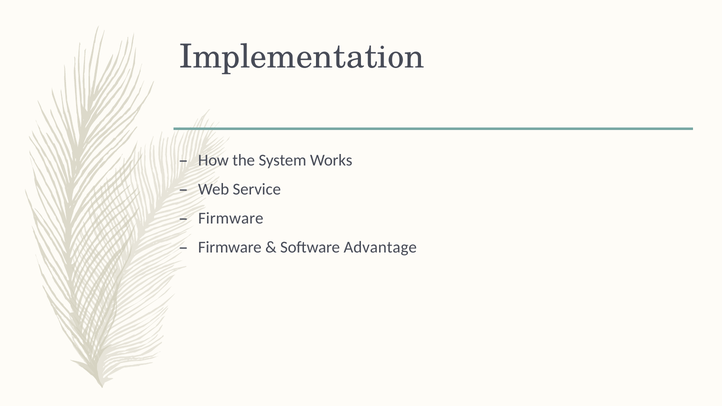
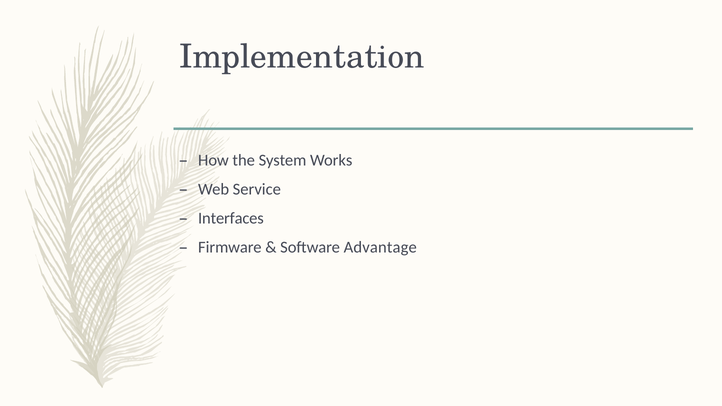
Firmware at (231, 218): Firmware -> Interfaces
